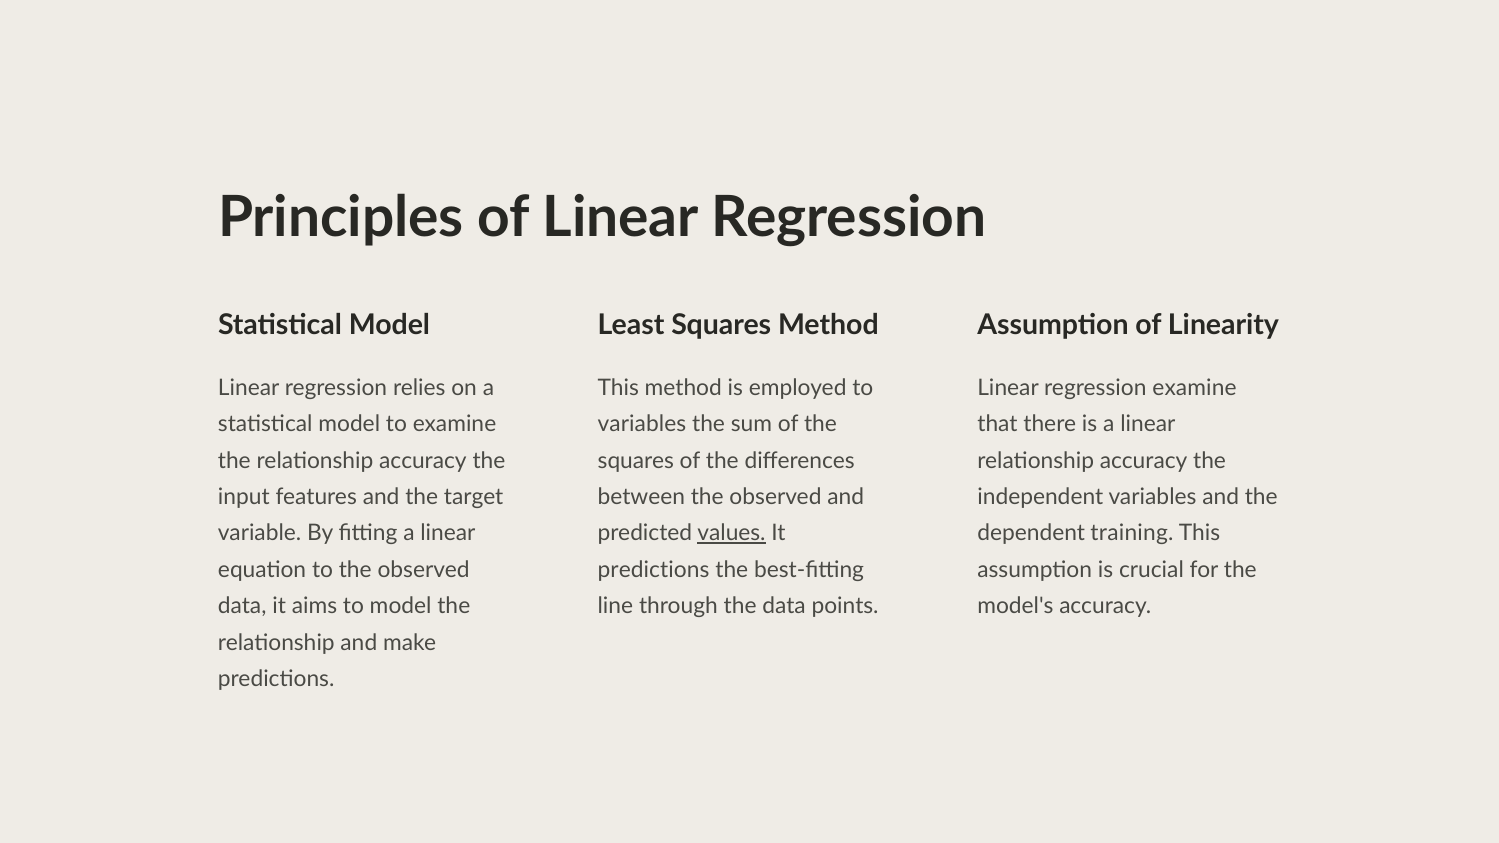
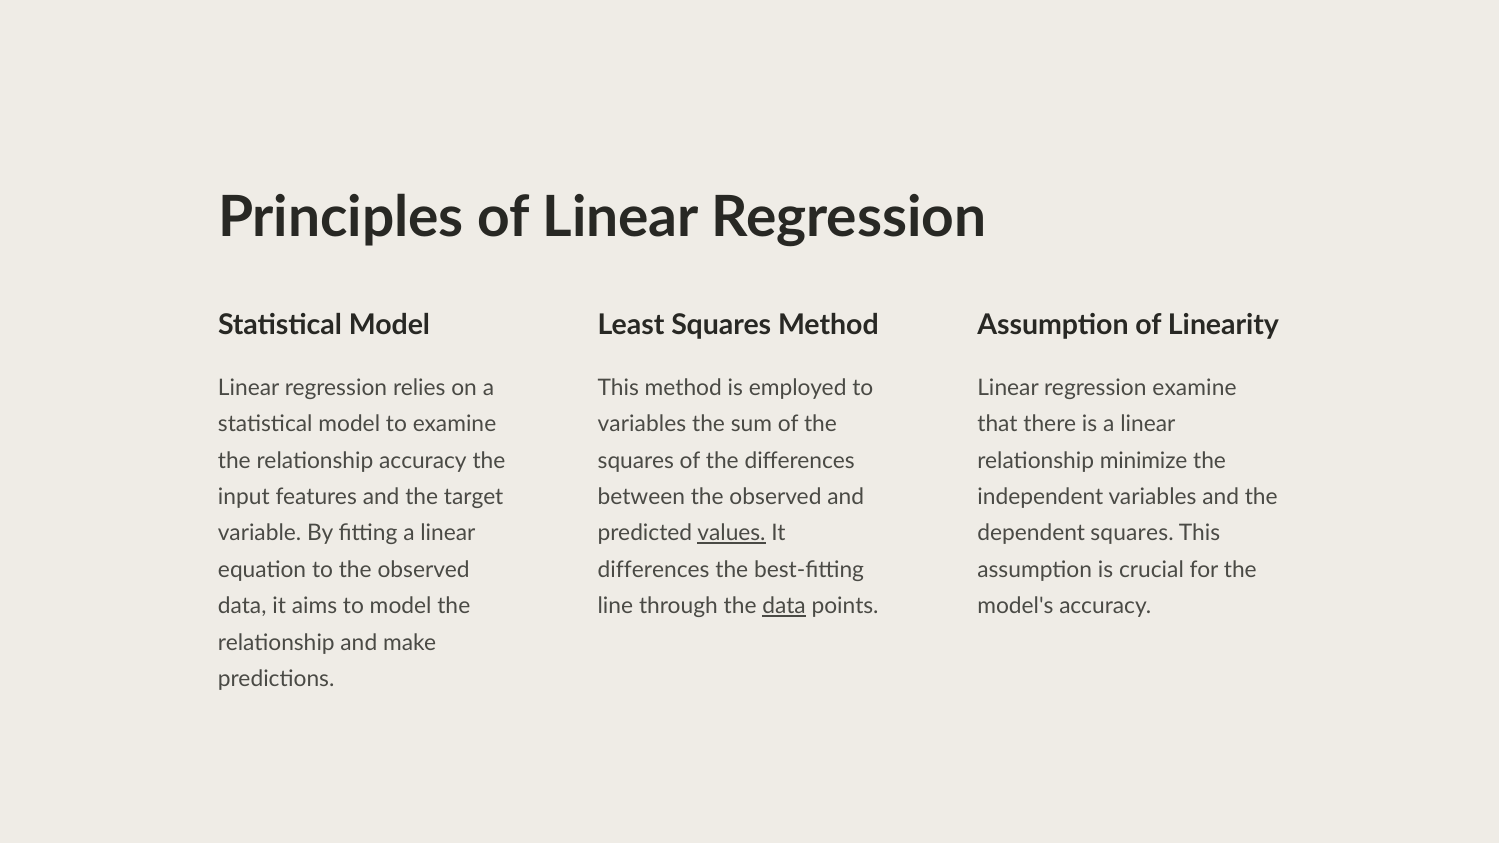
accuracy at (1144, 461): accuracy -> minimize
dependent training: training -> squares
predictions at (654, 570): predictions -> differences
data at (784, 606) underline: none -> present
